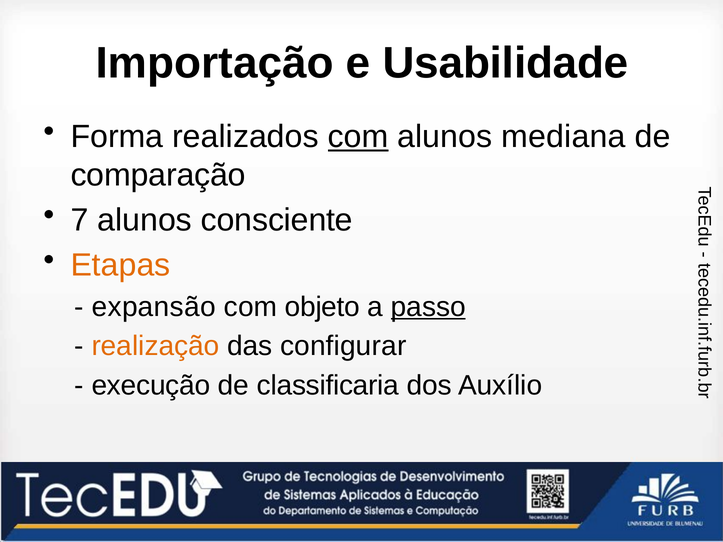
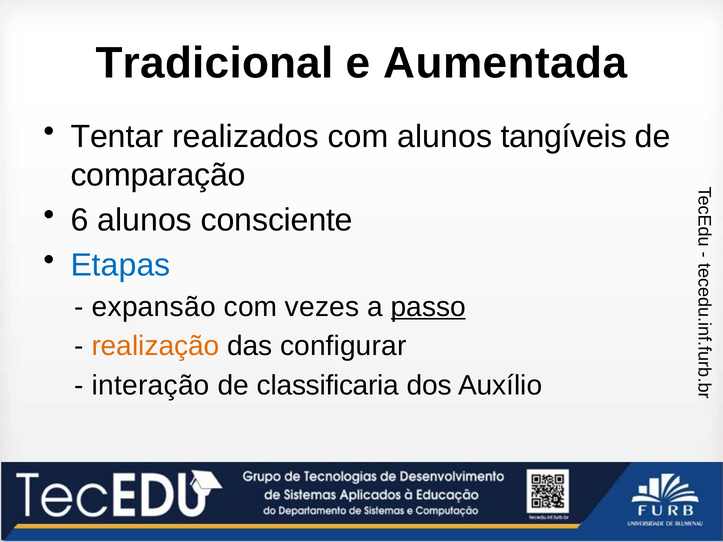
Importação: Importação -> Tradicional
Usabilidade: Usabilidade -> Aumentada
Forma: Forma -> Tentar
com at (358, 137) underline: present -> none
mediana: mediana -> tangíveis
7: 7 -> 6
Etapas colour: orange -> blue
objeto: objeto -> vezes
execução: execução -> interação
